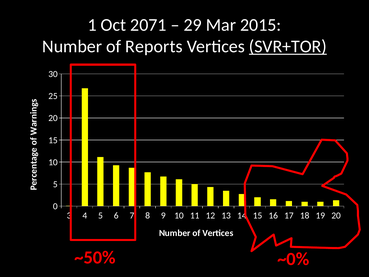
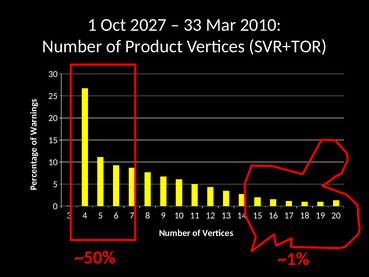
2071: 2071 -> 2027
29: 29 -> 33
2015: 2015 -> 2010
Reports: Reports -> Product
SVR+TOR underline: present -> none
~0%: ~0% -> ~1%
